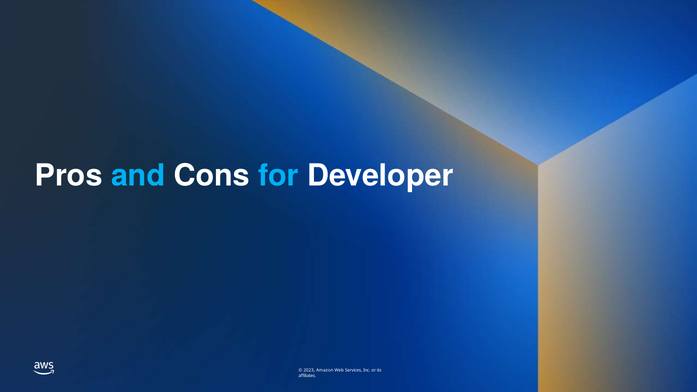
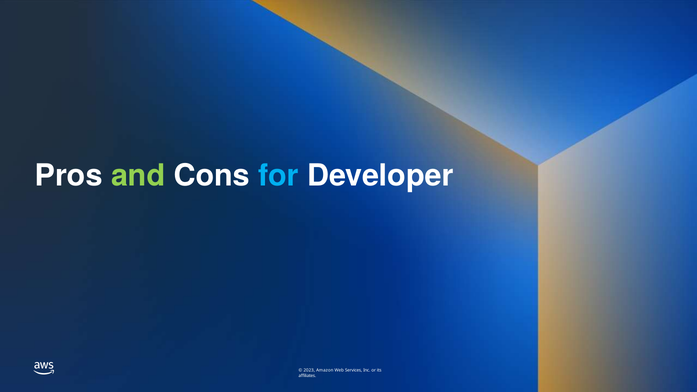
and colour: light blue -> light green
